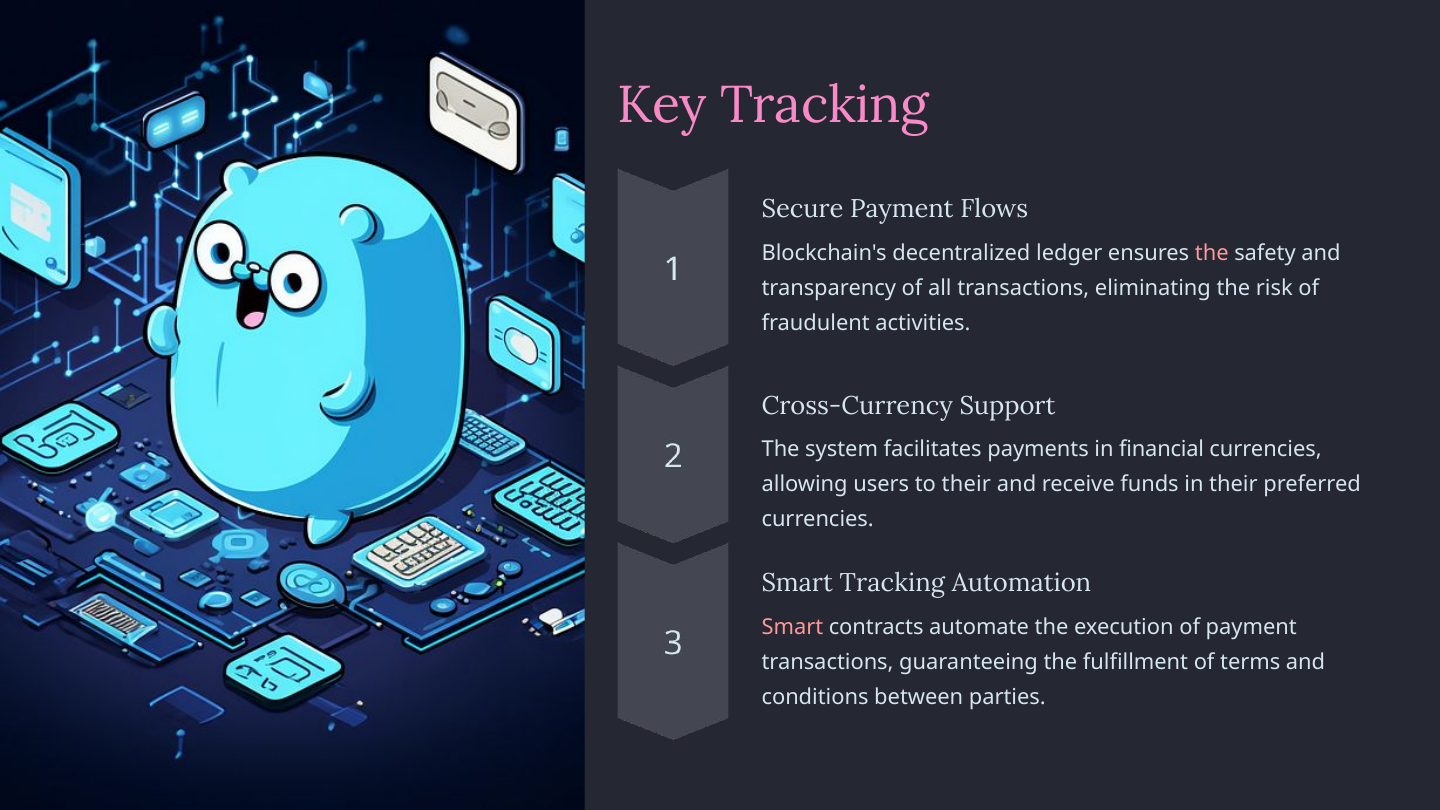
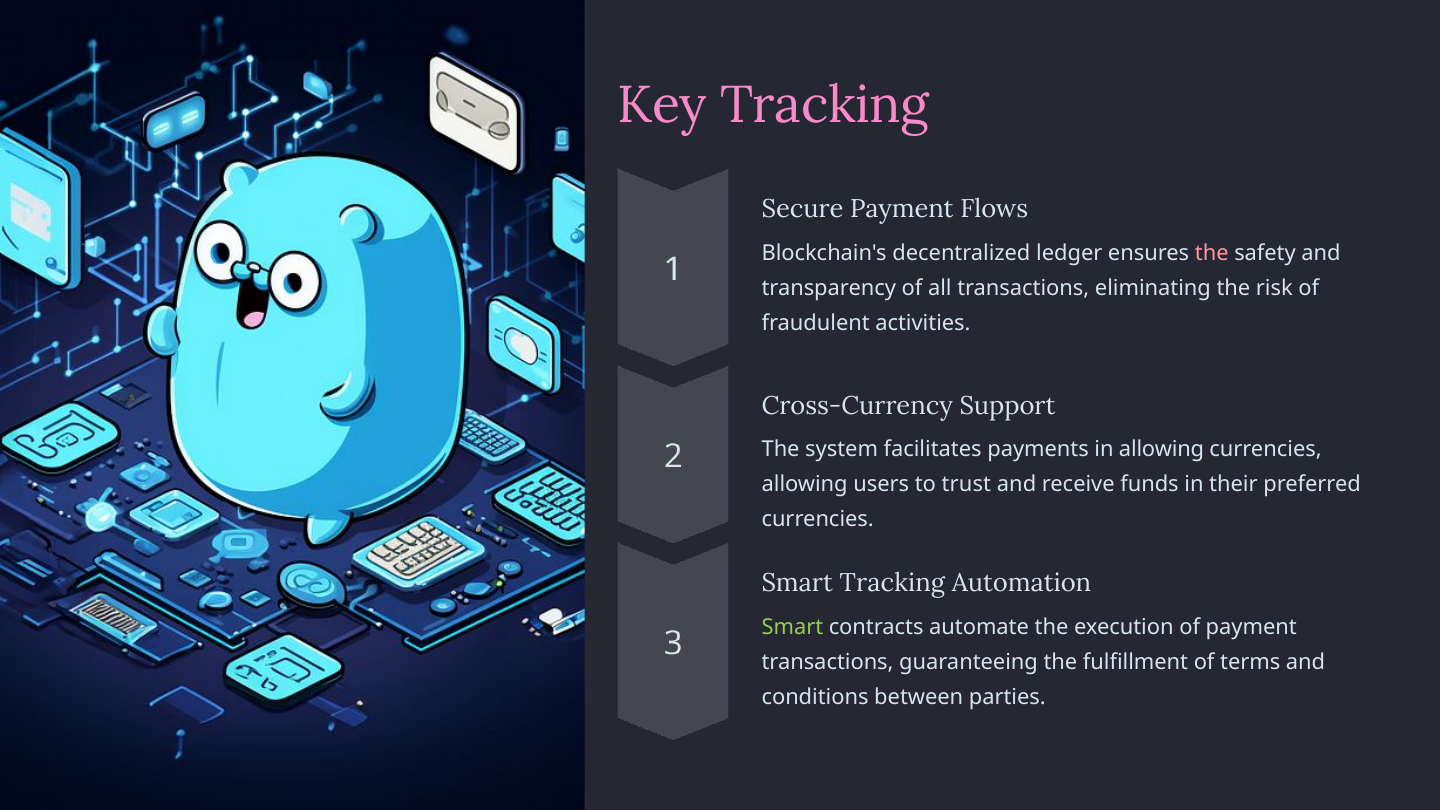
in financial: financial -> allowing
to their: their -> trust
Smart at (792, 627) colour: pink -> light green
